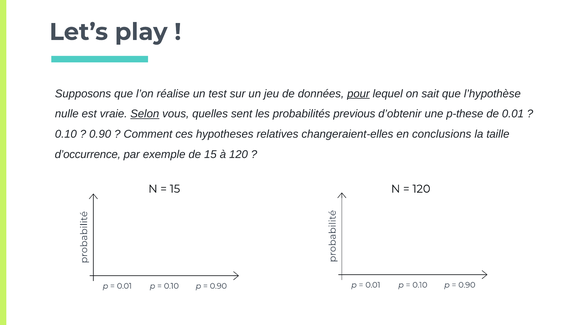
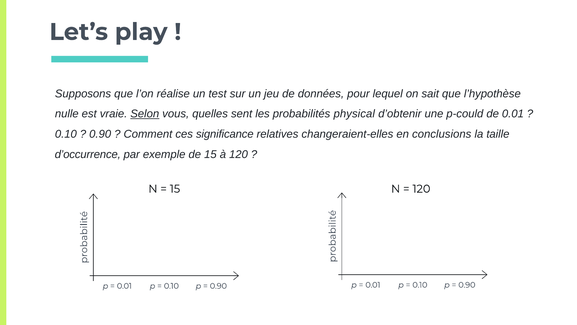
pour underline: present -> none
previous: previous -> physical
p-these: p-these -> p-could
hypotheses: hypotheses -> significance
